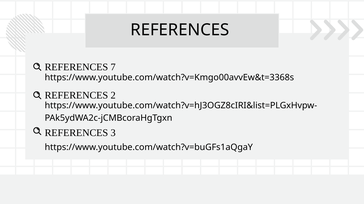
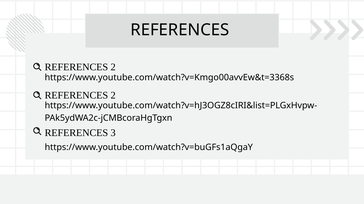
7 at (113, 67): 7 -> 2
